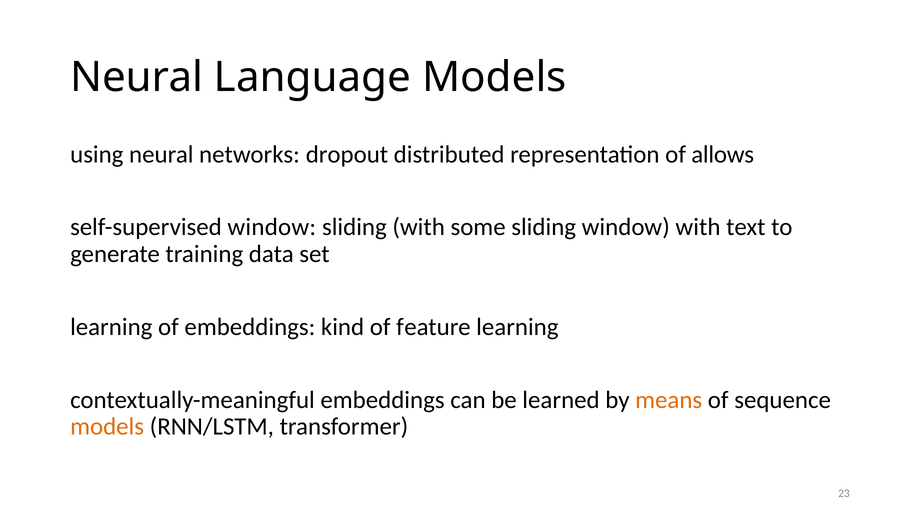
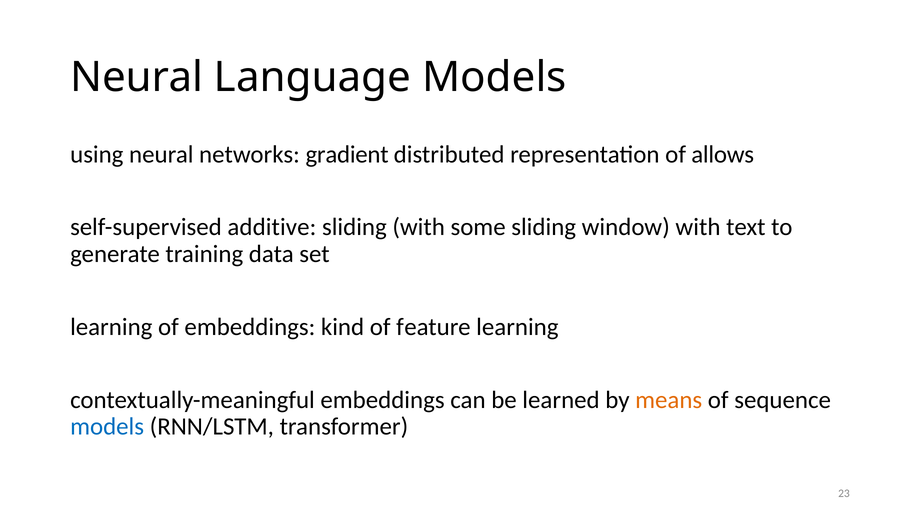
dropout: dropout -> gradient
self-supervised window: window -> additive
models at (107, 427) colour: orange -> blue
